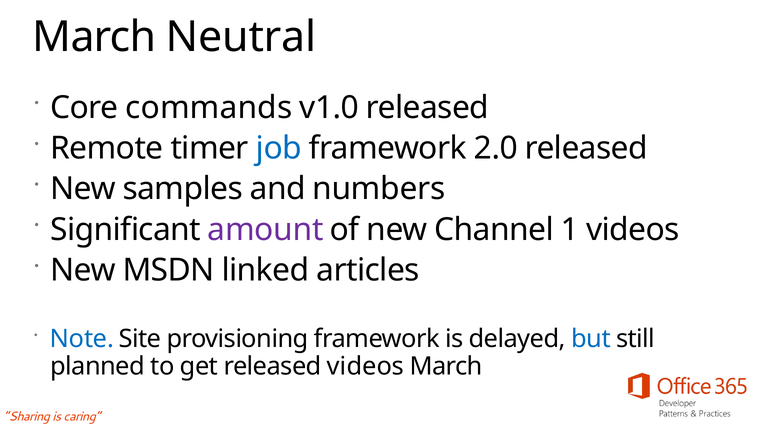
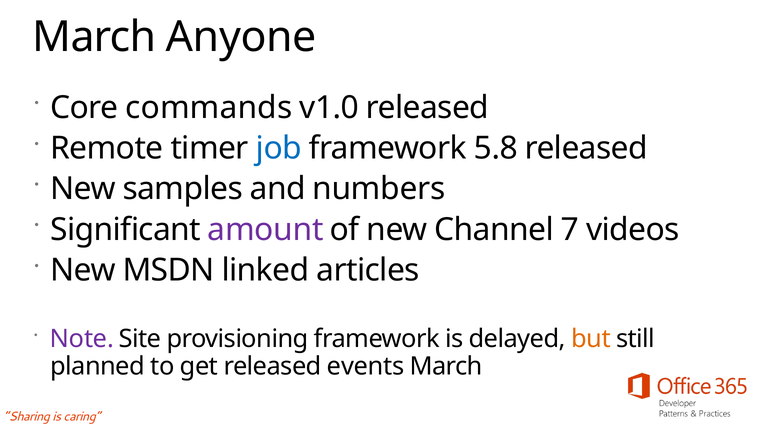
Neutral: Neutral -> Anyone
2.0: 2.0 -> 5.8
1: 1 -> 7
Note colour: blue -> purple
but colour: blue -> orange
released videos: videos -> events
